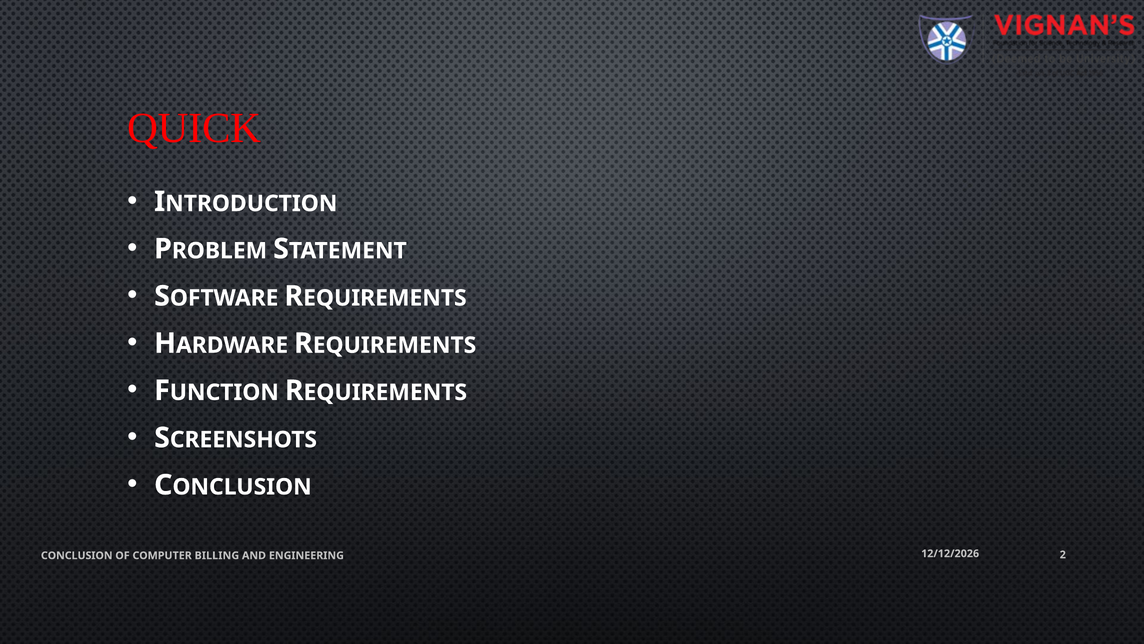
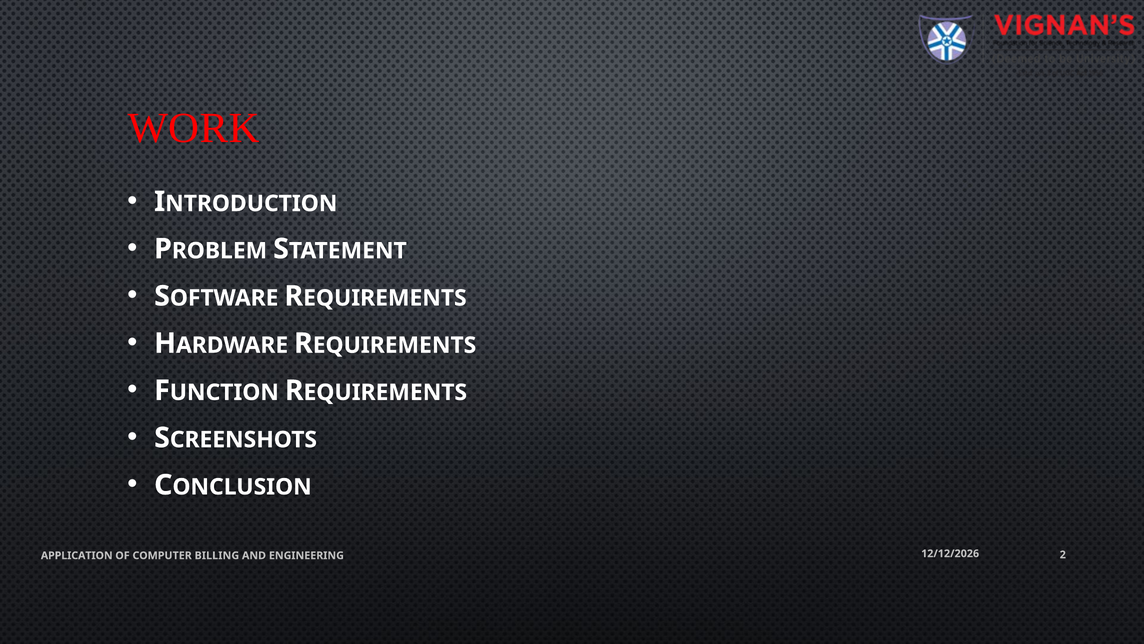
QUICK: QUICK -> WORK
CONCLUSION: CONCLUSION -> APPLICATION
